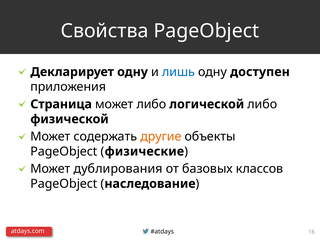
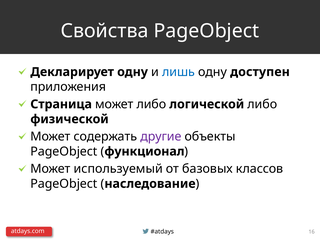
другие colour: orange -> purple
физические: физические -> функционал
дублирования: дублирования -> используемый
